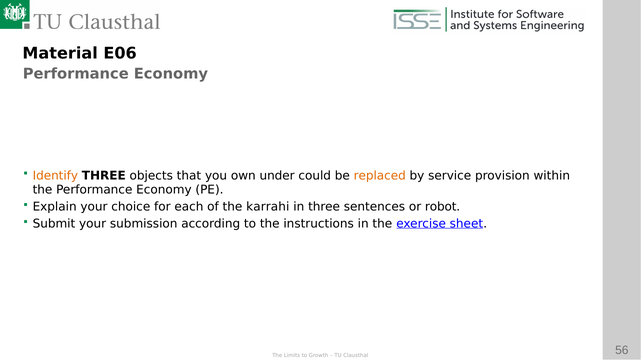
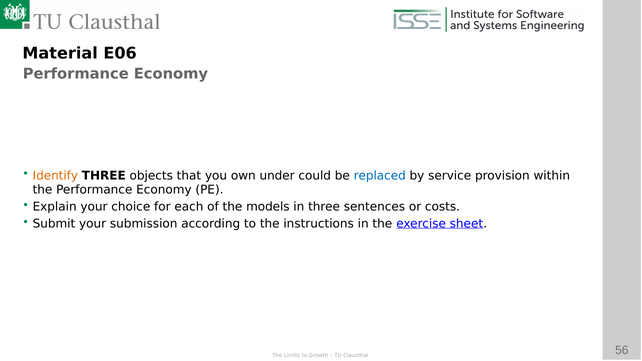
replaced colour: orange -> blue
karrahi: karrahi -> models
robot: robot -> costs
